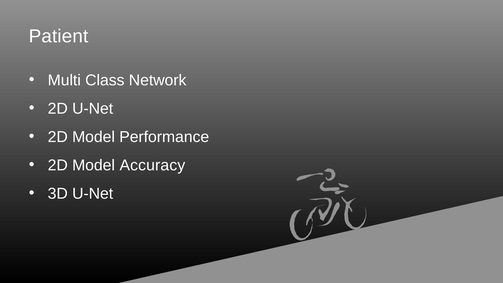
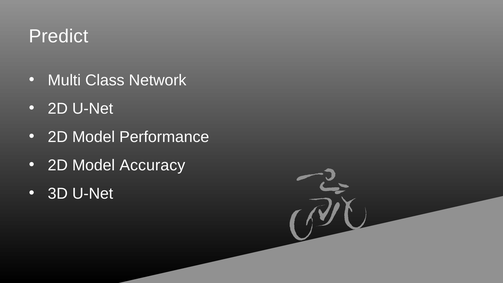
Patient: Patient -> Predict
